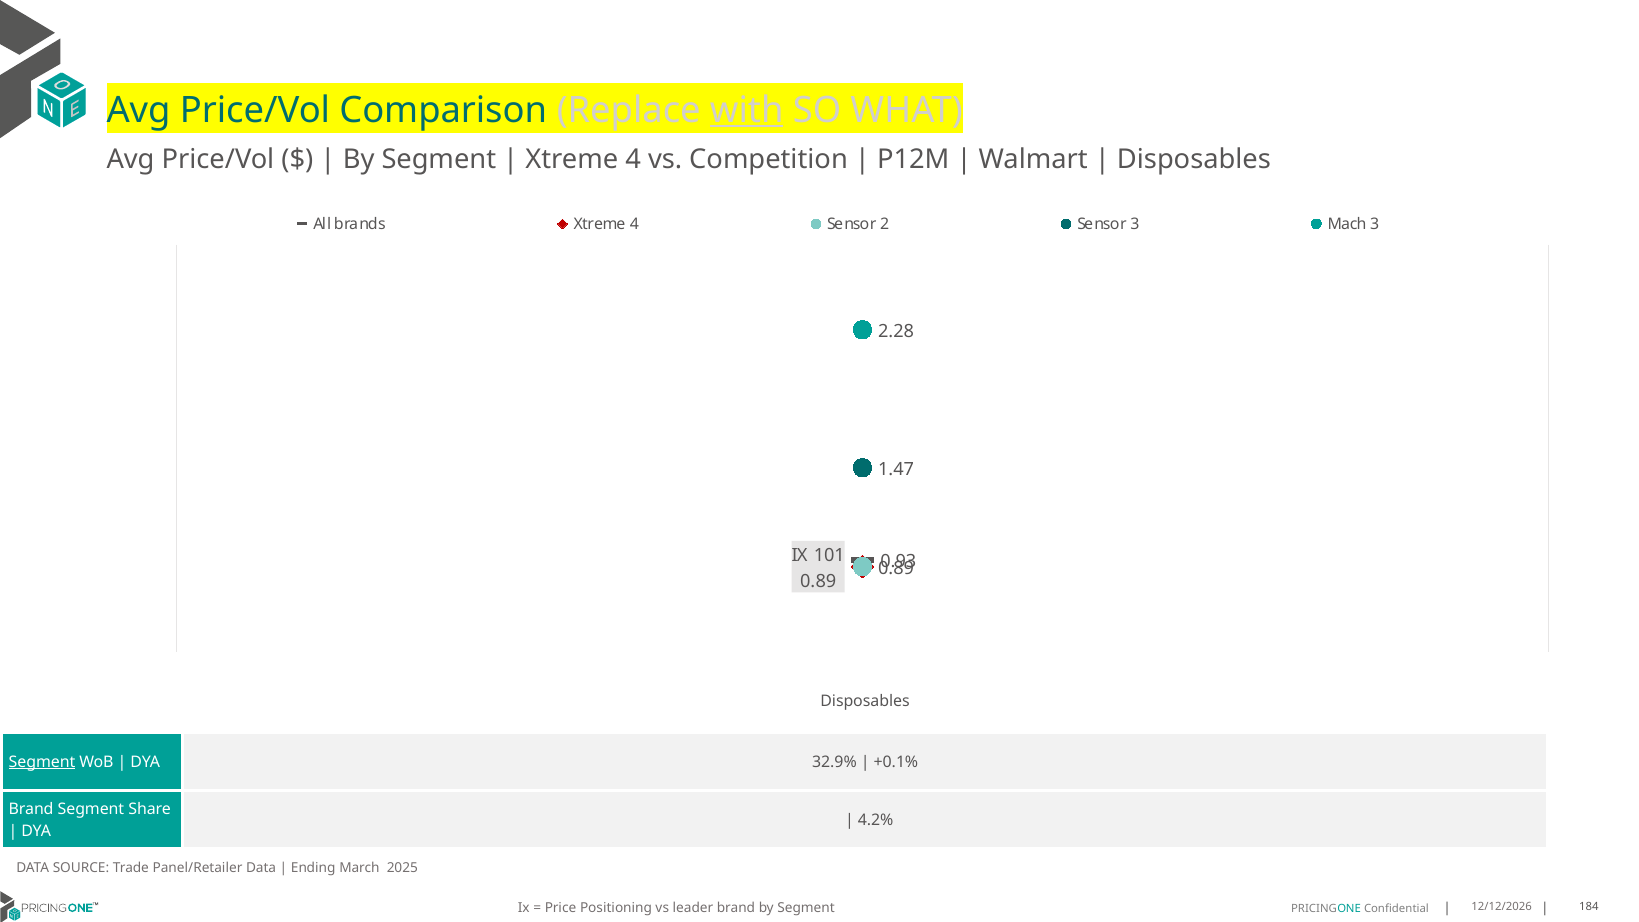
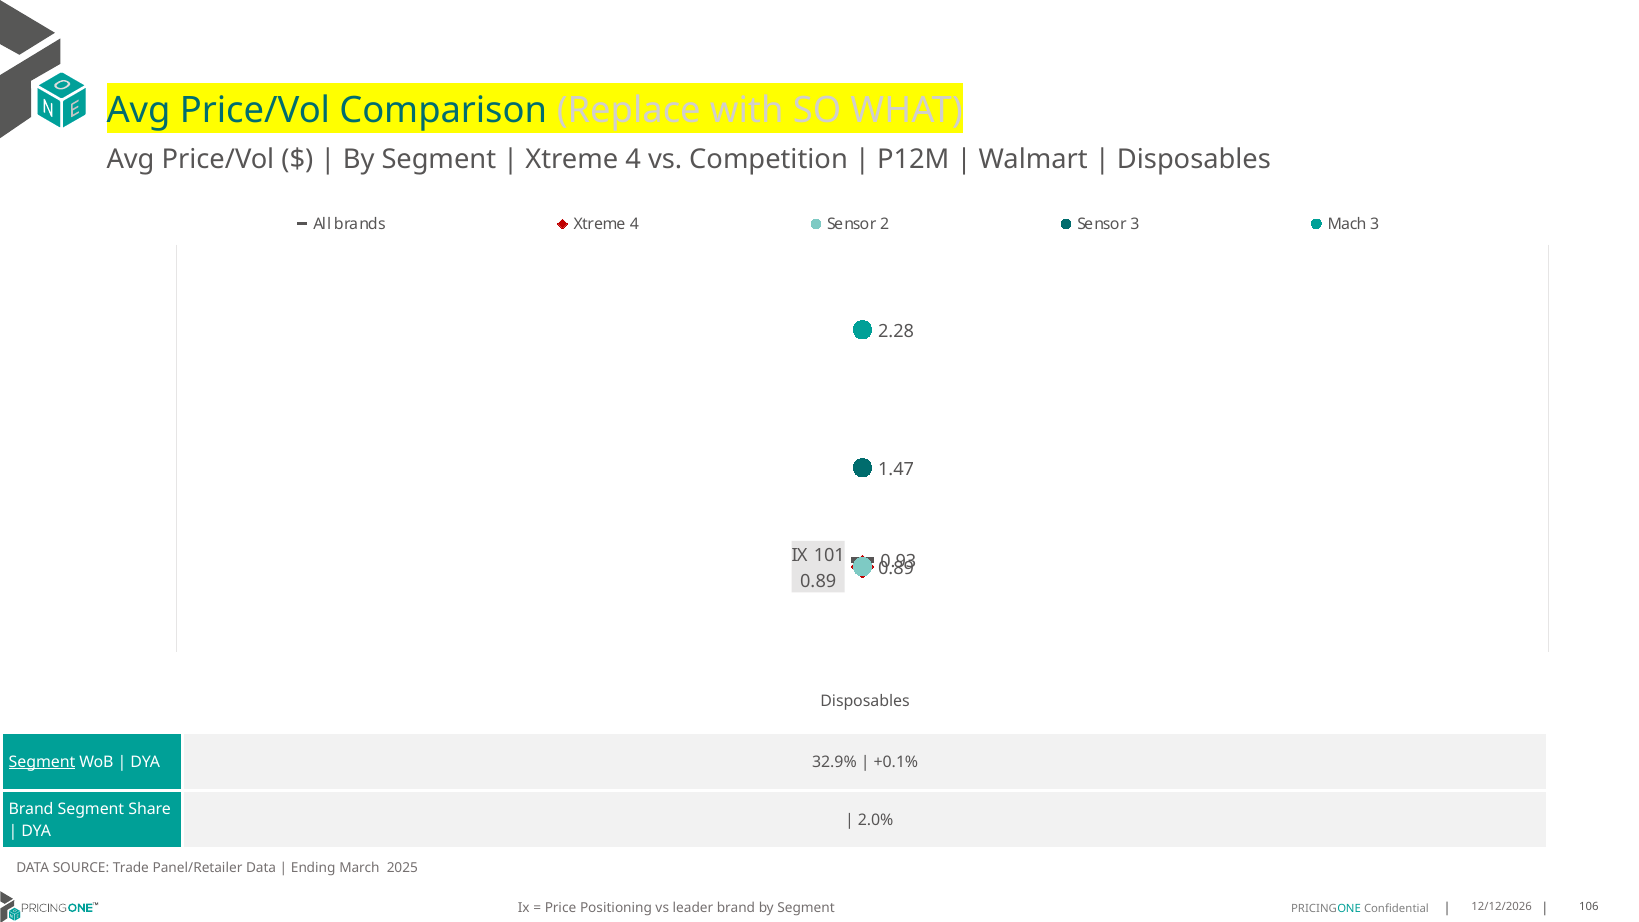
with underline: present -> none
4.2%: 4.2% -> 2.0%
184: 184 -> 106
